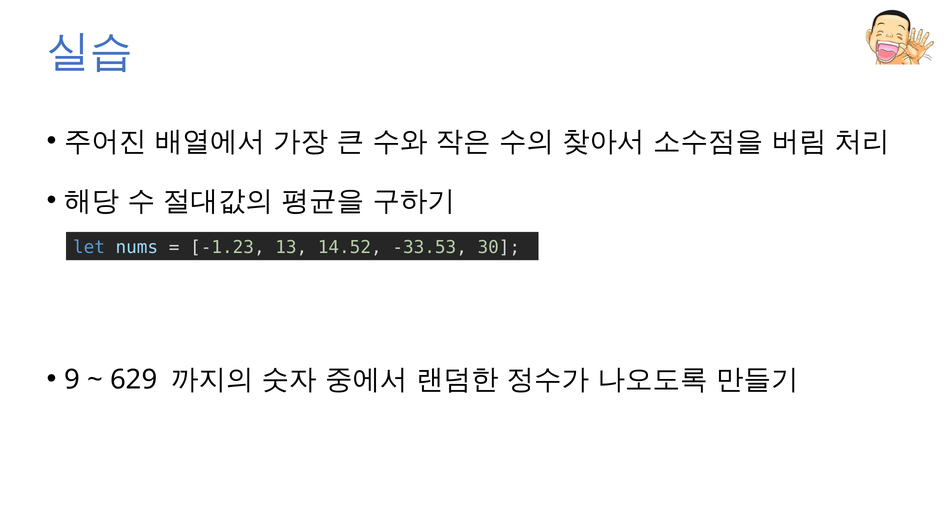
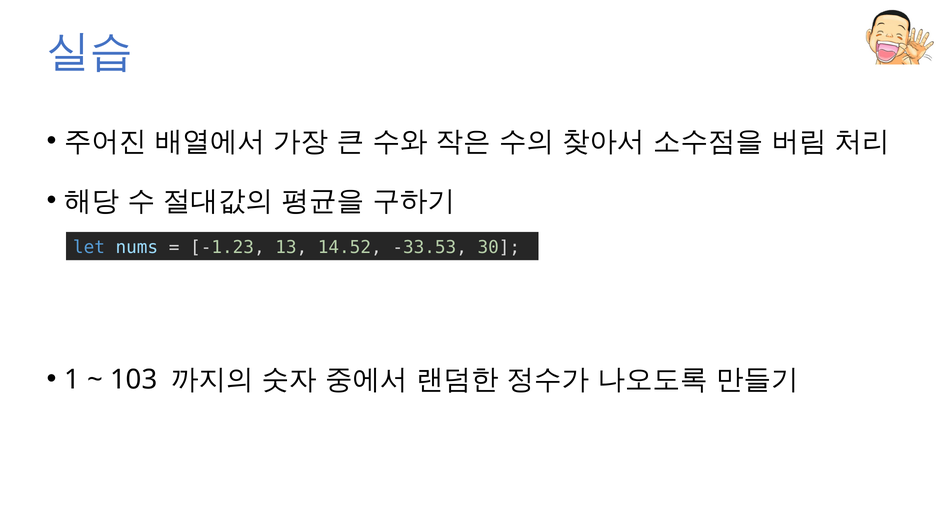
9: 9 -> 1
629: 629 -> 103
